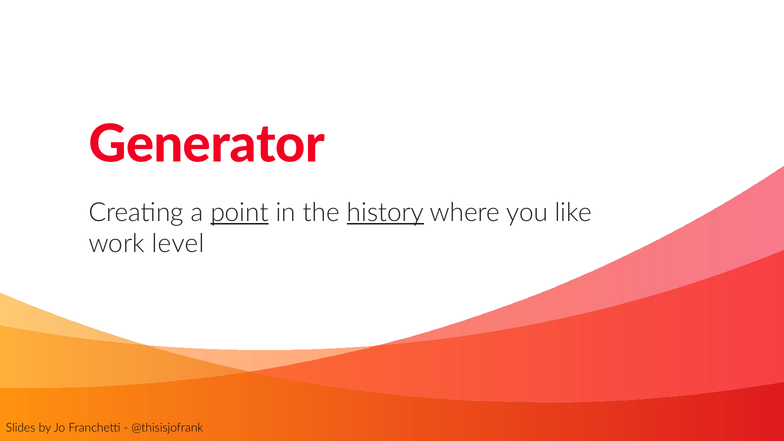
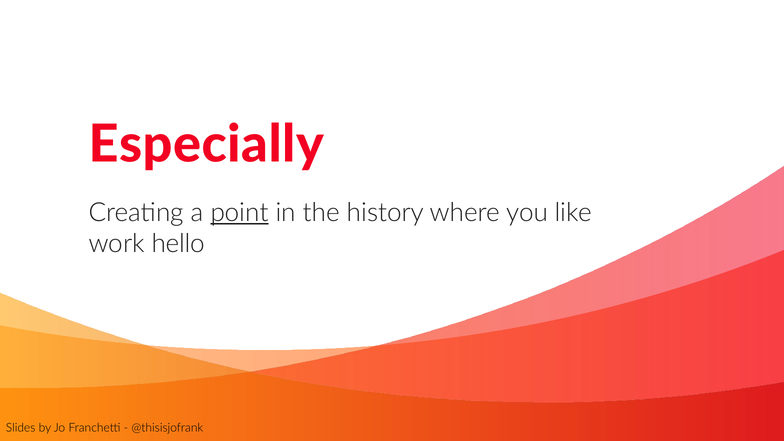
Generator: Generator -> Especially
history underline: present -> none
level: level -> hello
